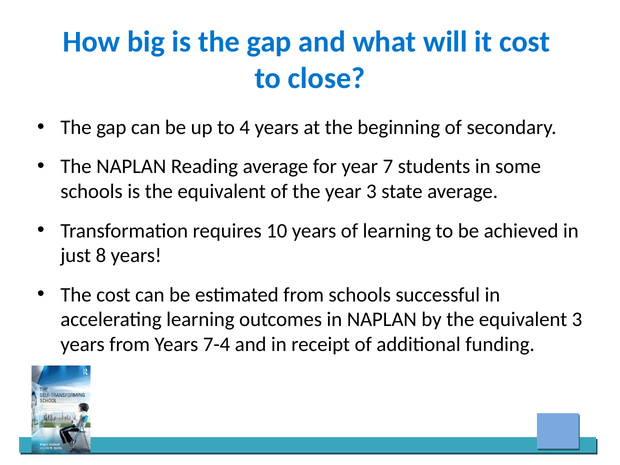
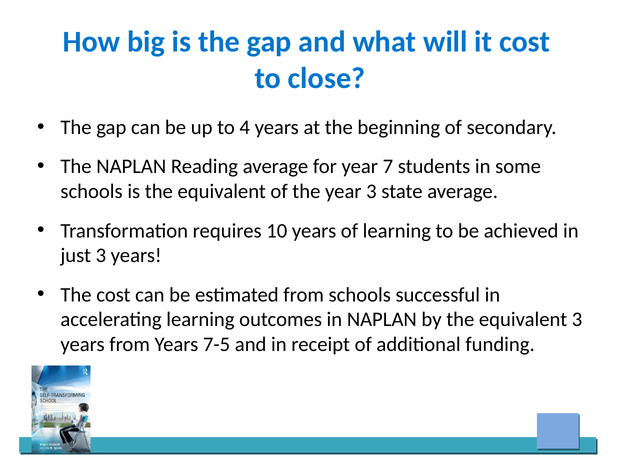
just 8: 8 -> 3
7-4: 7-4 -> 7-5
